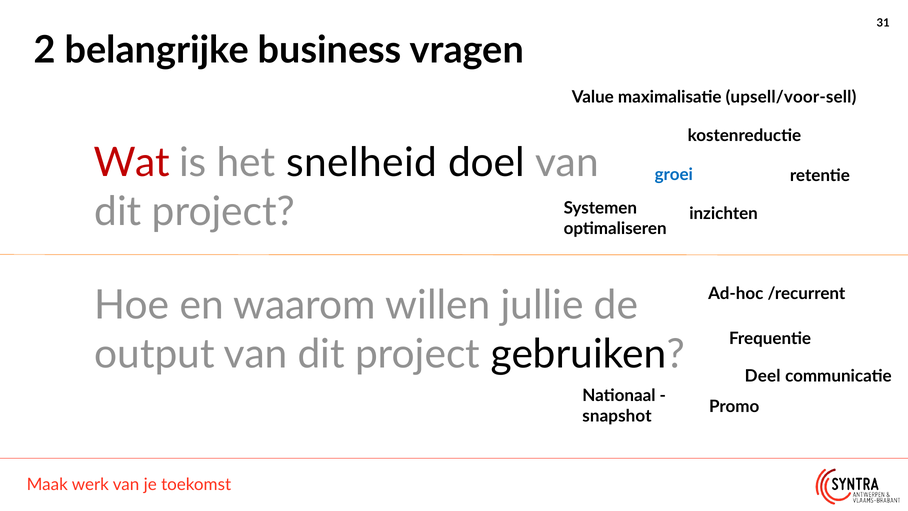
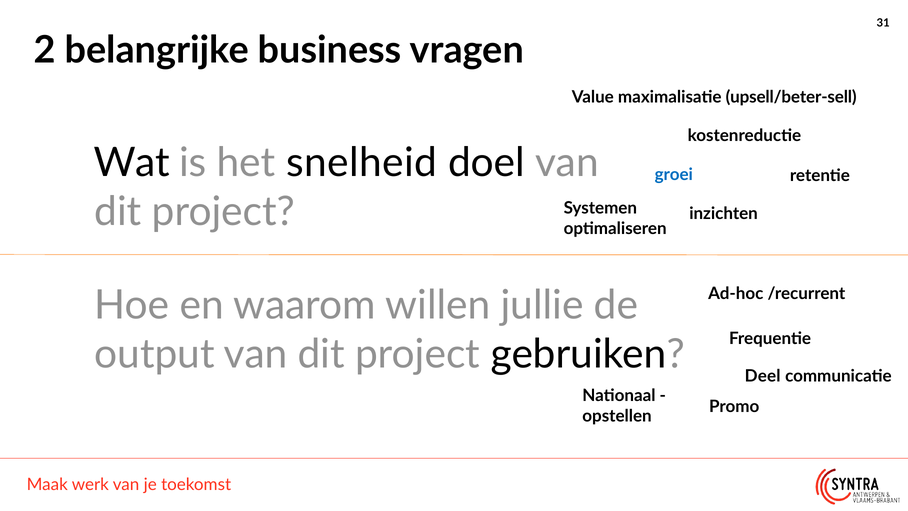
upsell/voor-sell: upsell/voor-sell -> upsell/beter-sell
Wat colour: red -> black
snapshot: snapshot -> opstellen
